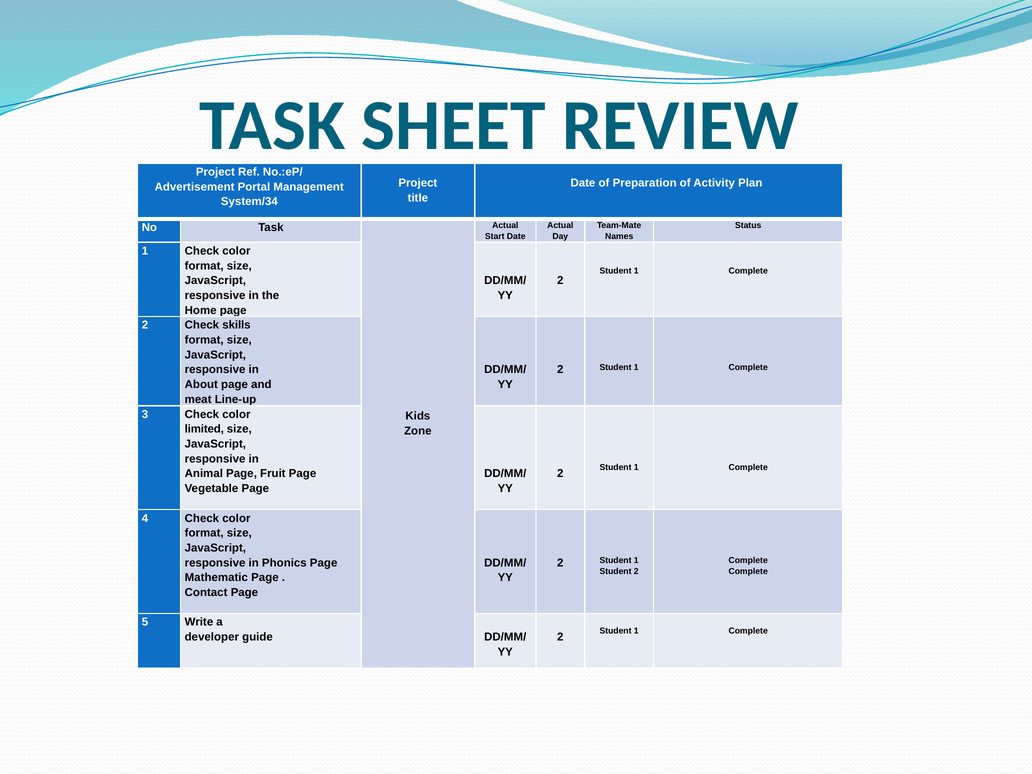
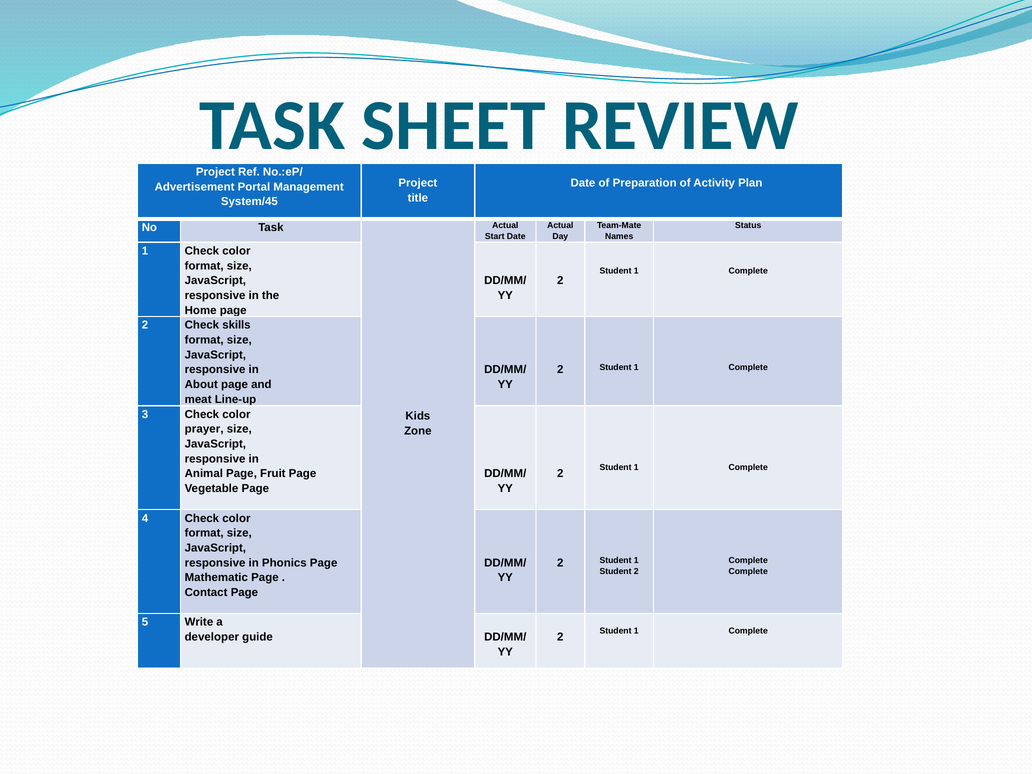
System/34: System/34 -> System/45
limited: limited -> prayer
